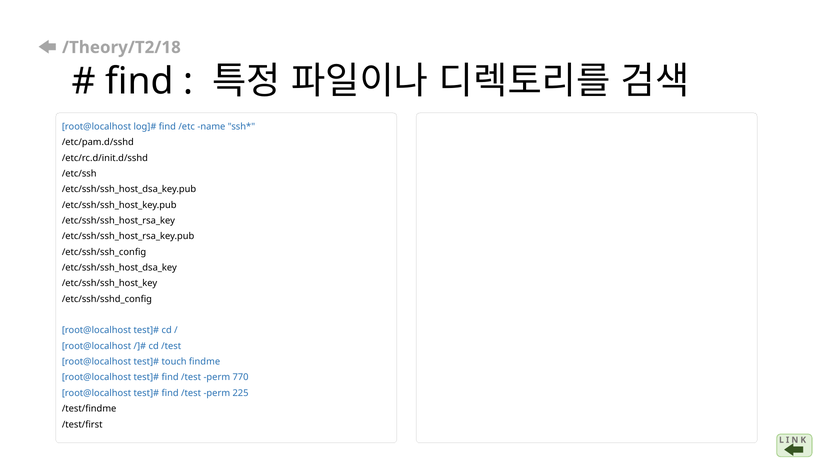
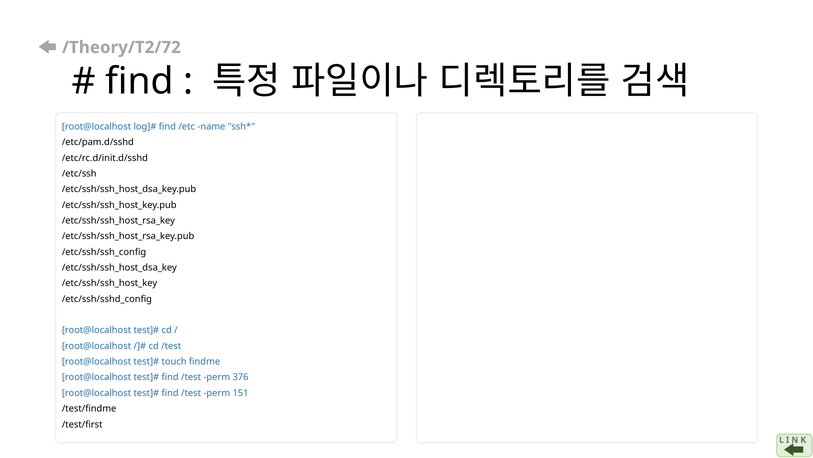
/Theory/T2/18: /Theory/T2/18 -> /Theory/T2/72
770: 770 -> 376
225: 225 -> 151
